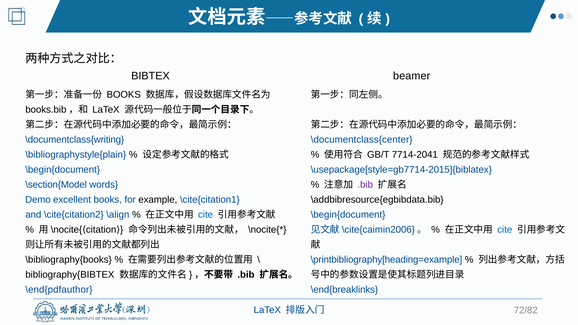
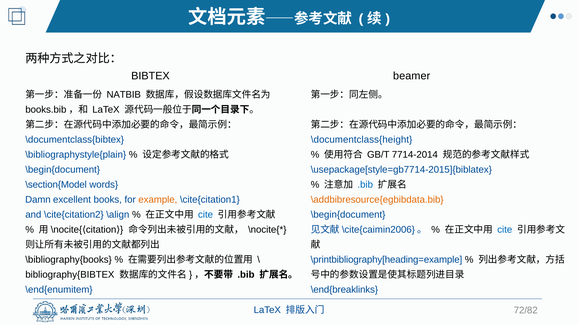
BOOKS at (124, 95): BOOKS -> NATBIB
\documentclass{writing: \documentclass{writing -> \documentclass{bibtex
\documentclass{center: \documentclass{center -> \documentclass{height
7714-2041: 7714-2041 -> 7714-2014
.bib at (365, 185) colour: purple -> blue
Demo: Demo -> Damn
example colour: black -> orange
\addbibresource{egbibdata.bib colour: black -> orange
\end{pdfauthor: \end{pdfauthor -> \end{enumitem
